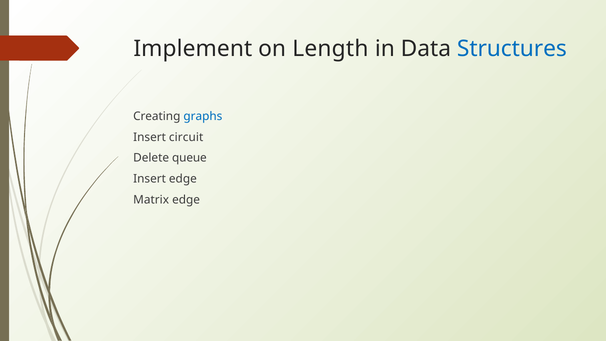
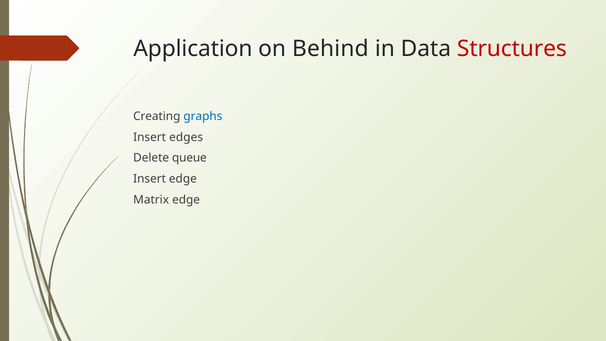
Implement: Implement -> Application
Length: Length -> Behind
Structures colour: blue -> red
circuit: circuit -> edges
